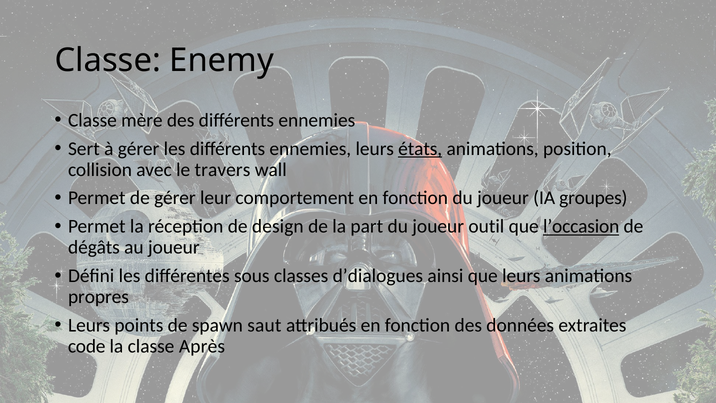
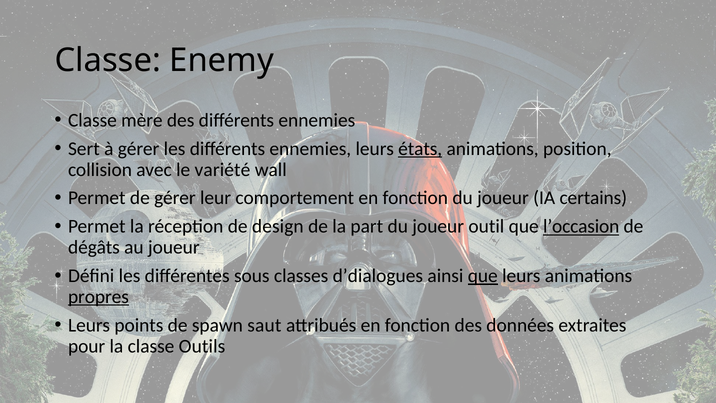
travers: travers -> variété
groupes: groupes -> certains
que at (483, 276) underline: none -> present
propres underline: none -> present
code: code -> pour
Après: Après -> Outils
